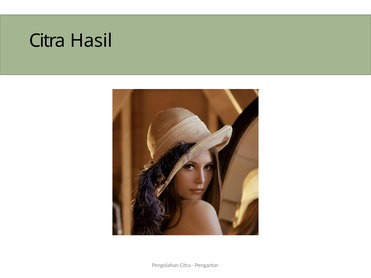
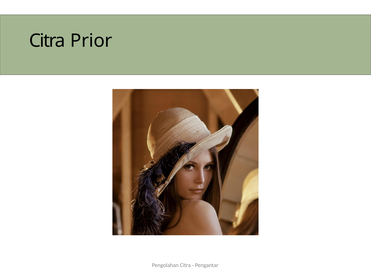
Hasil: Hasil -> Prior
